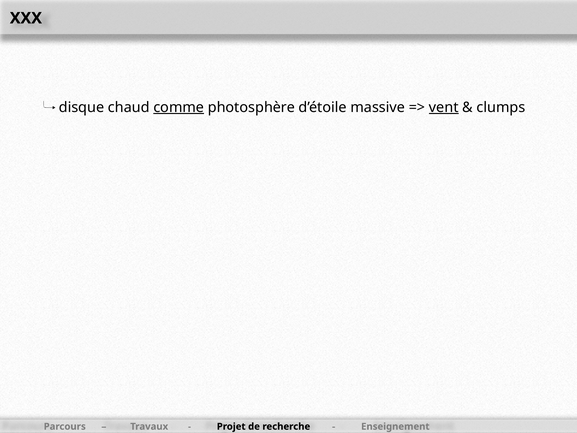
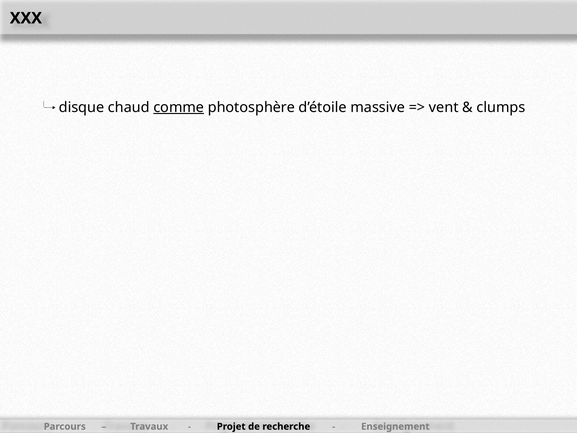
vent underline: present -> none
